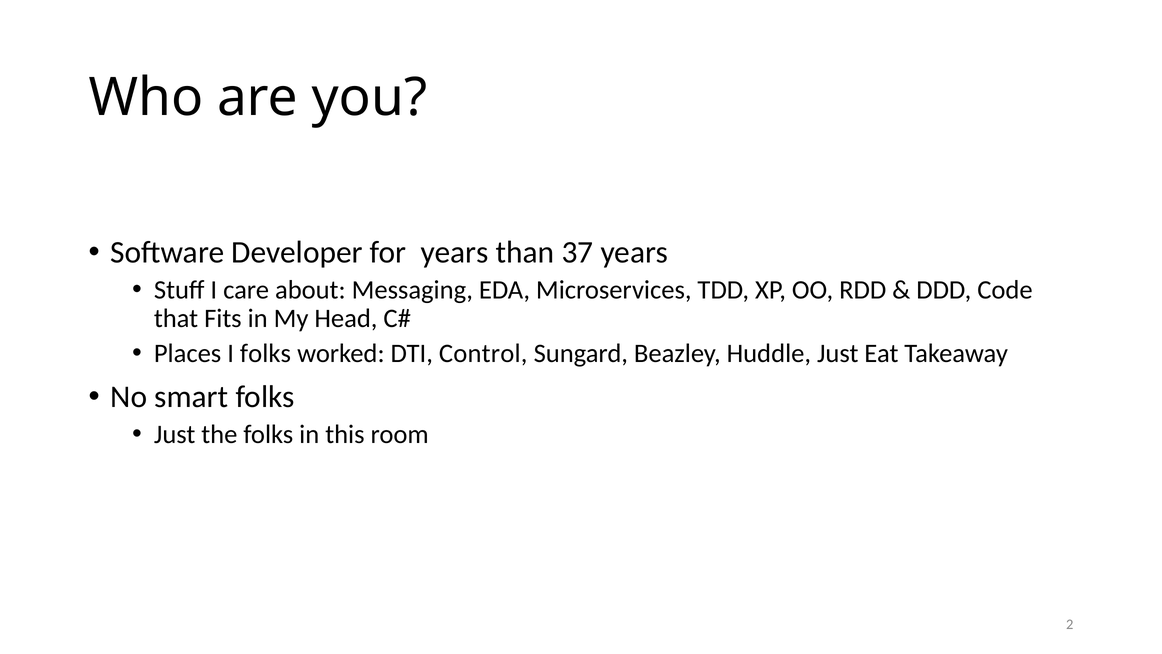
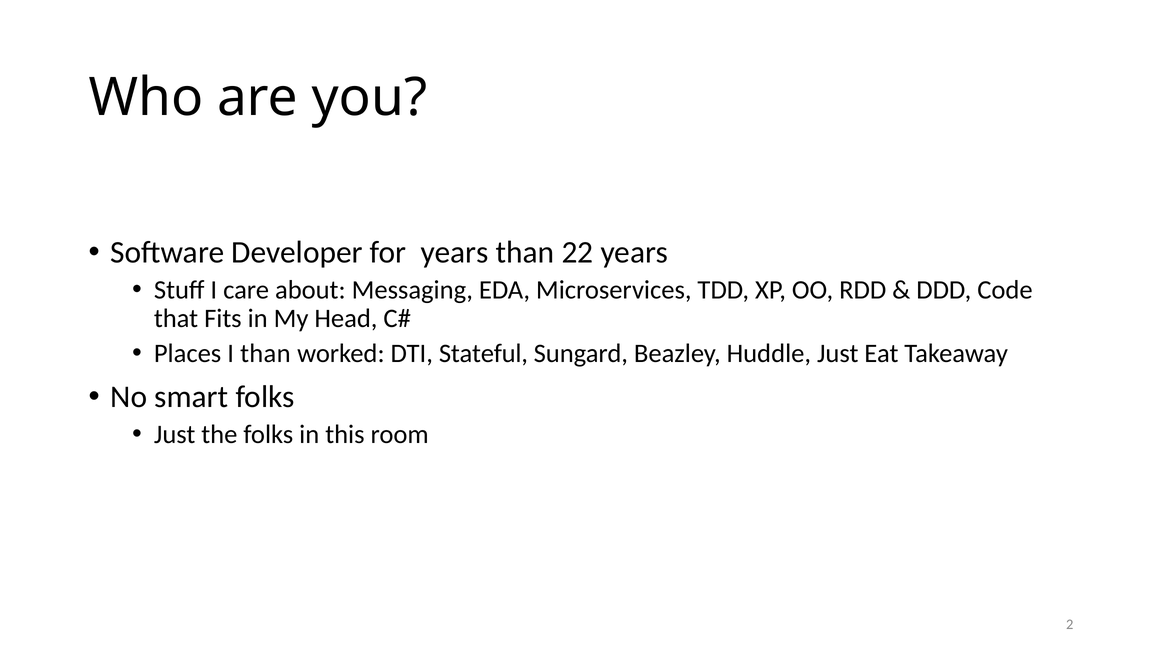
37: 37 -> 22
I folks: folks -> than
Control: Control -> Stateful
